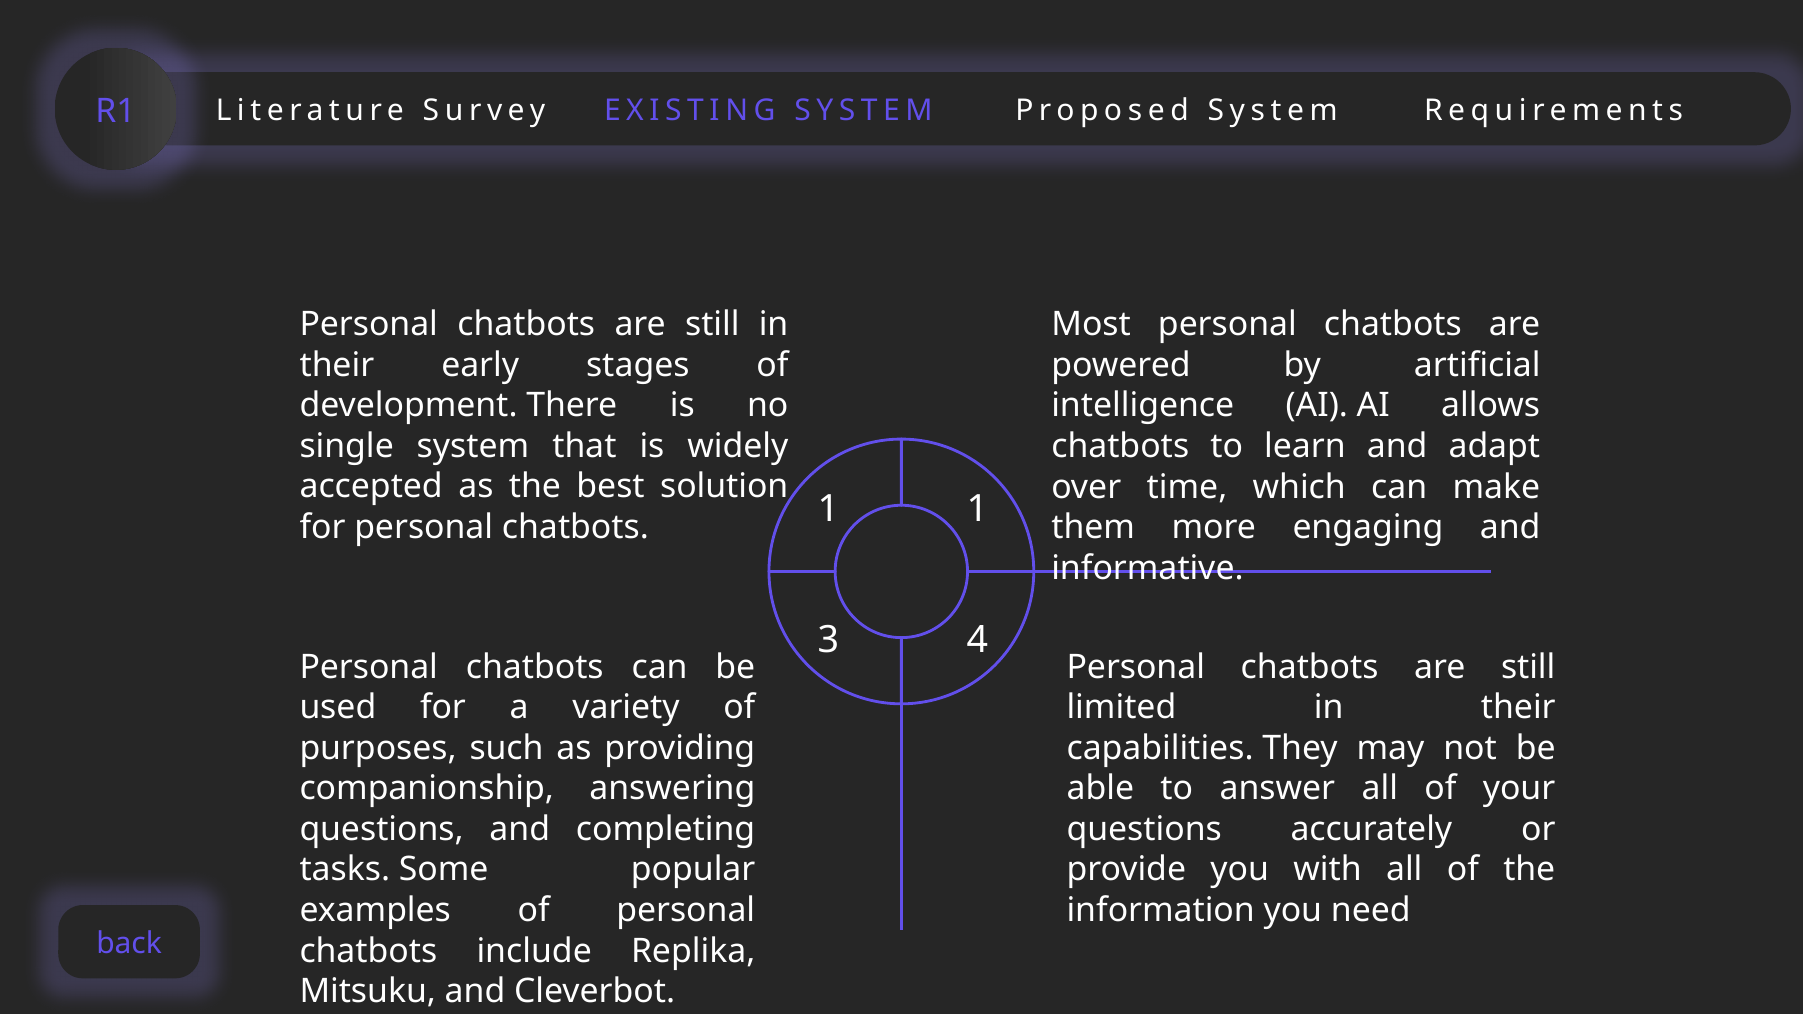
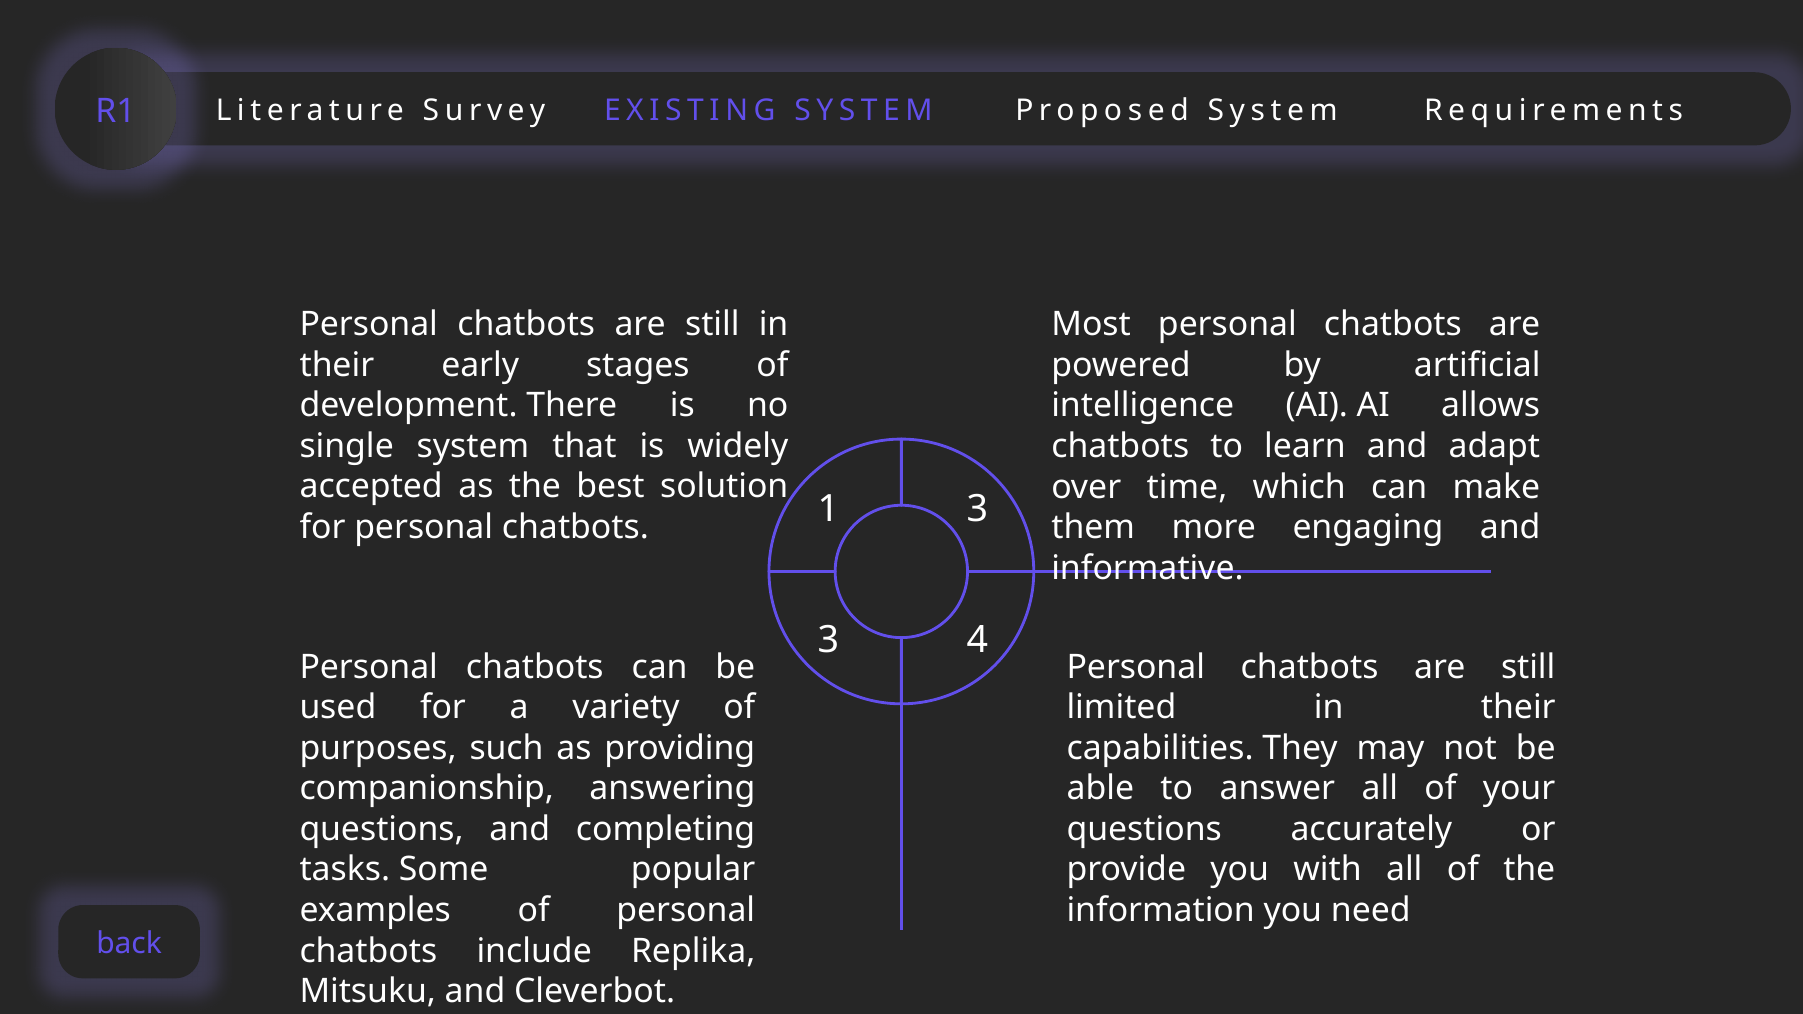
1 1: 1 -> 3
